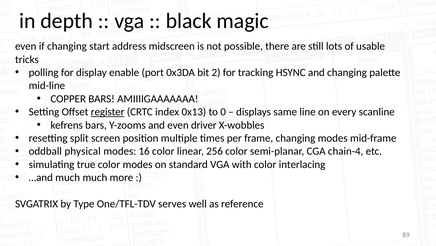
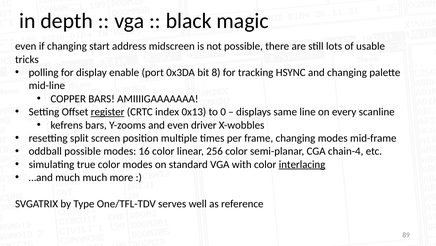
2: 2 -> 8
oddball physical: physical -> possible
interlacing underline: none -> present
